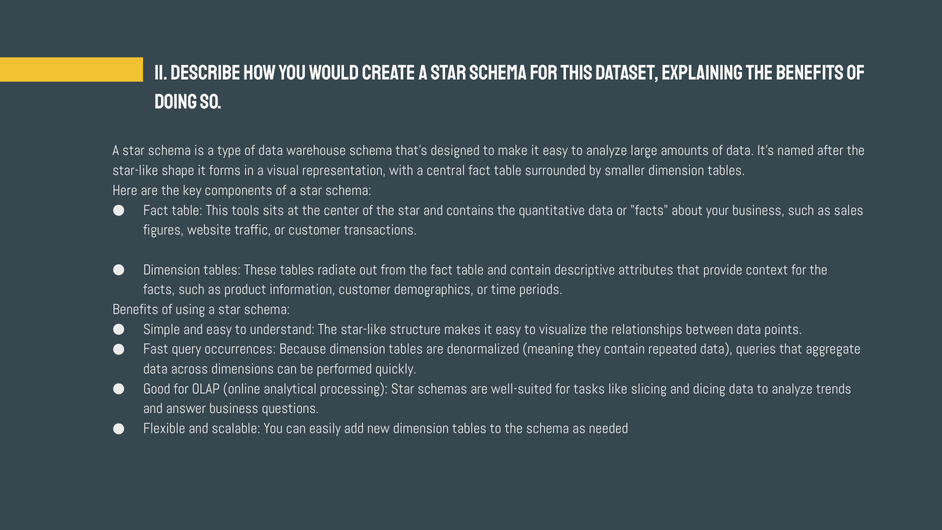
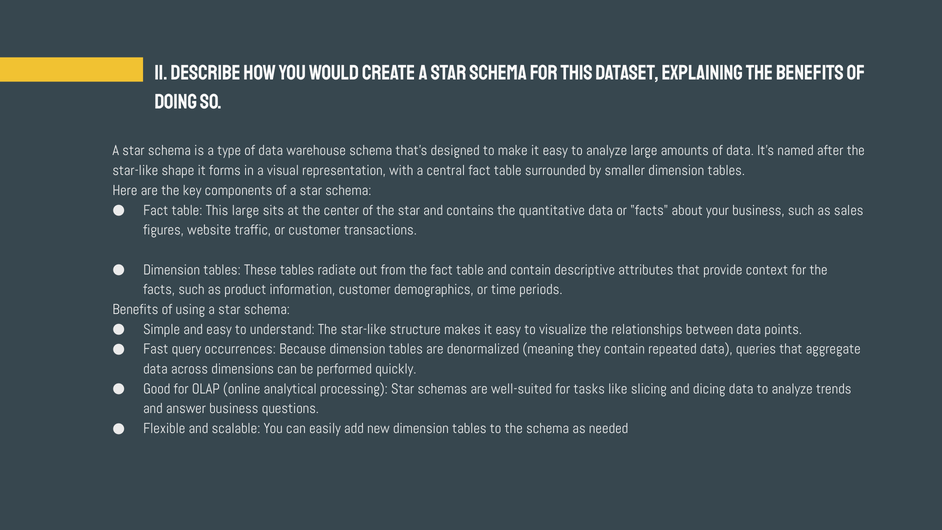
This tools: tools -> large
